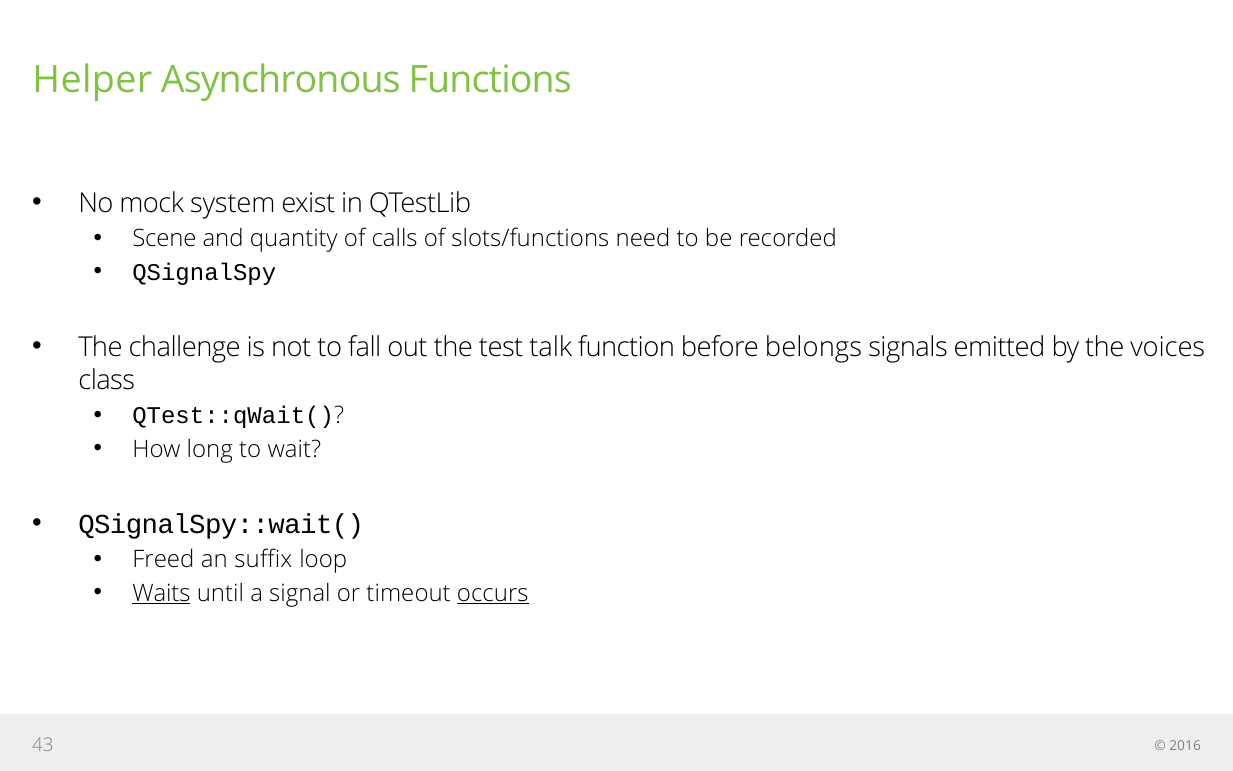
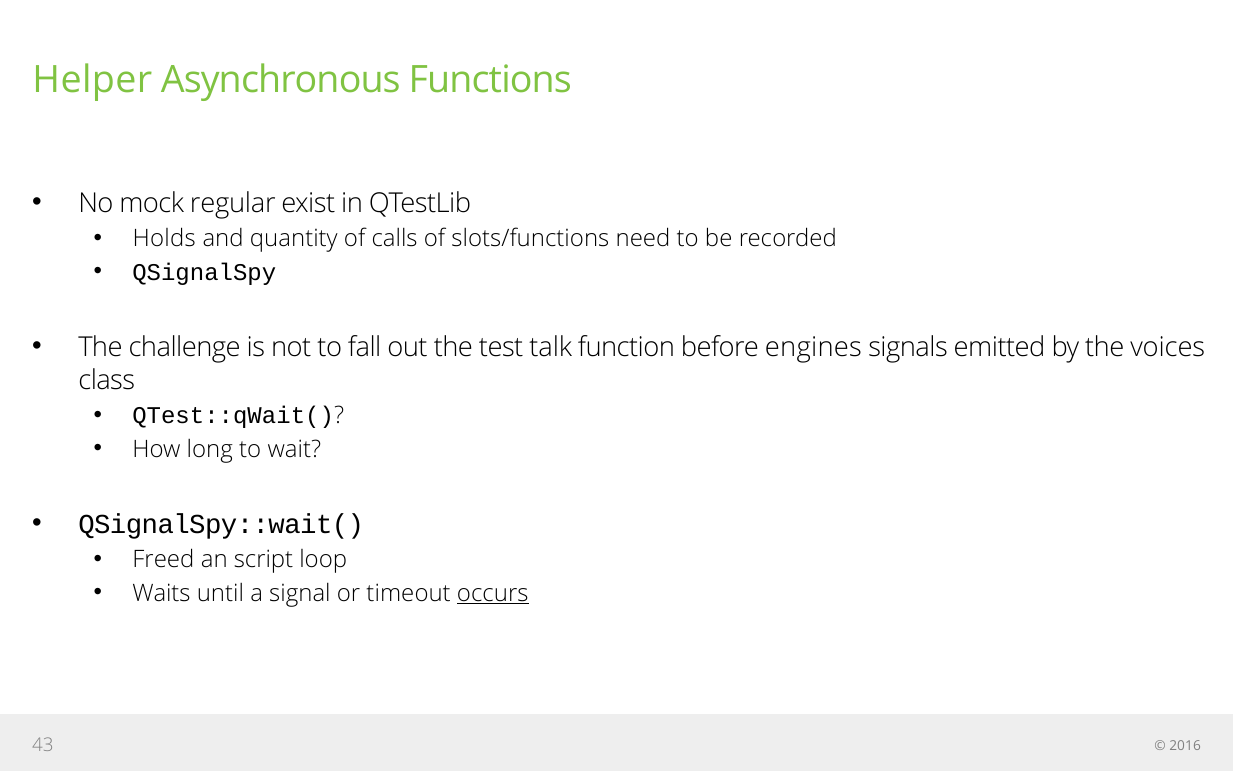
system: system -> regular
Scene: Scene -> Holds
belongs: belongs -> engines
suffix: suffix -> script
Waits underline: present -> none
